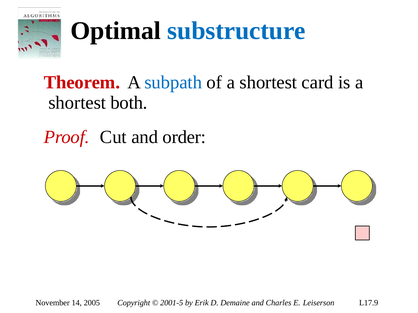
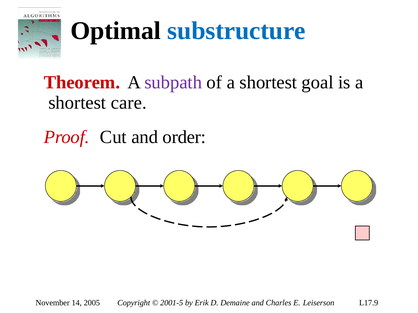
subpath colour: blue -> purple
card: card -> goal
both: both -> care
